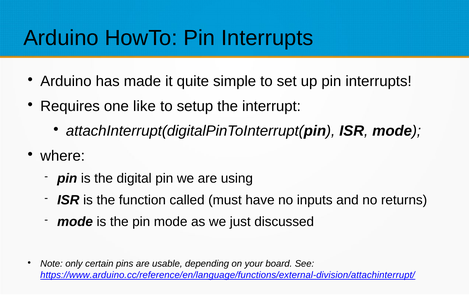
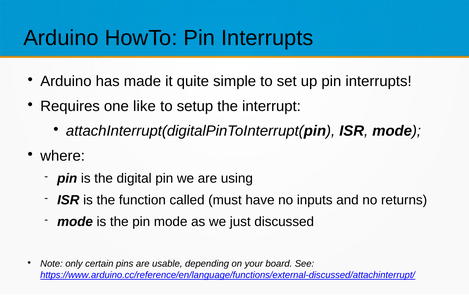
https://www.arduino.cc/reference/en/language/functions/external-division/attachinterrupt/: https://www.arduino.cc/reference/en/language/functions/external-division/attachinterrupt/ -> https://www.arduino.cc/reference/en/language/functions/external-discussed/attachinterrupt/
